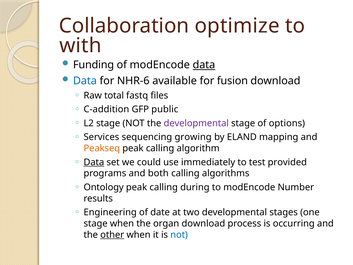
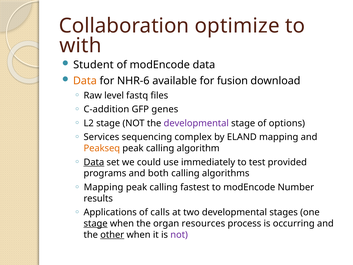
Funding: Funding -> Student
data at (204, 65) underline: present -> none
Data at (85, 81) colour: blue -> orange
total: total -> level
public: public -> genes
growing: growing -> complex
Ontology at (104, 187): Ontology -> Mapping
during: during -> fastest
Engineering: Engineering -> Applications
date: date -> calls
stage at (96, 223) underline: none -> present
organ download: download -> resources
not at (179, 234) colour: blue -> purple
